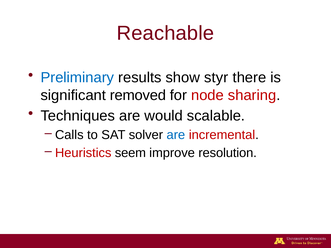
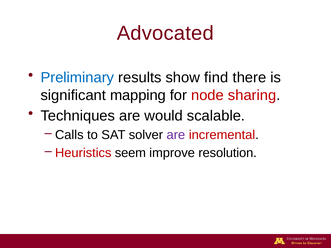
Reachable: Reachable -> Advocated
styr: styr -> find
removed: removed -> mapping
are at (176, 135) colour: blue -> purple
